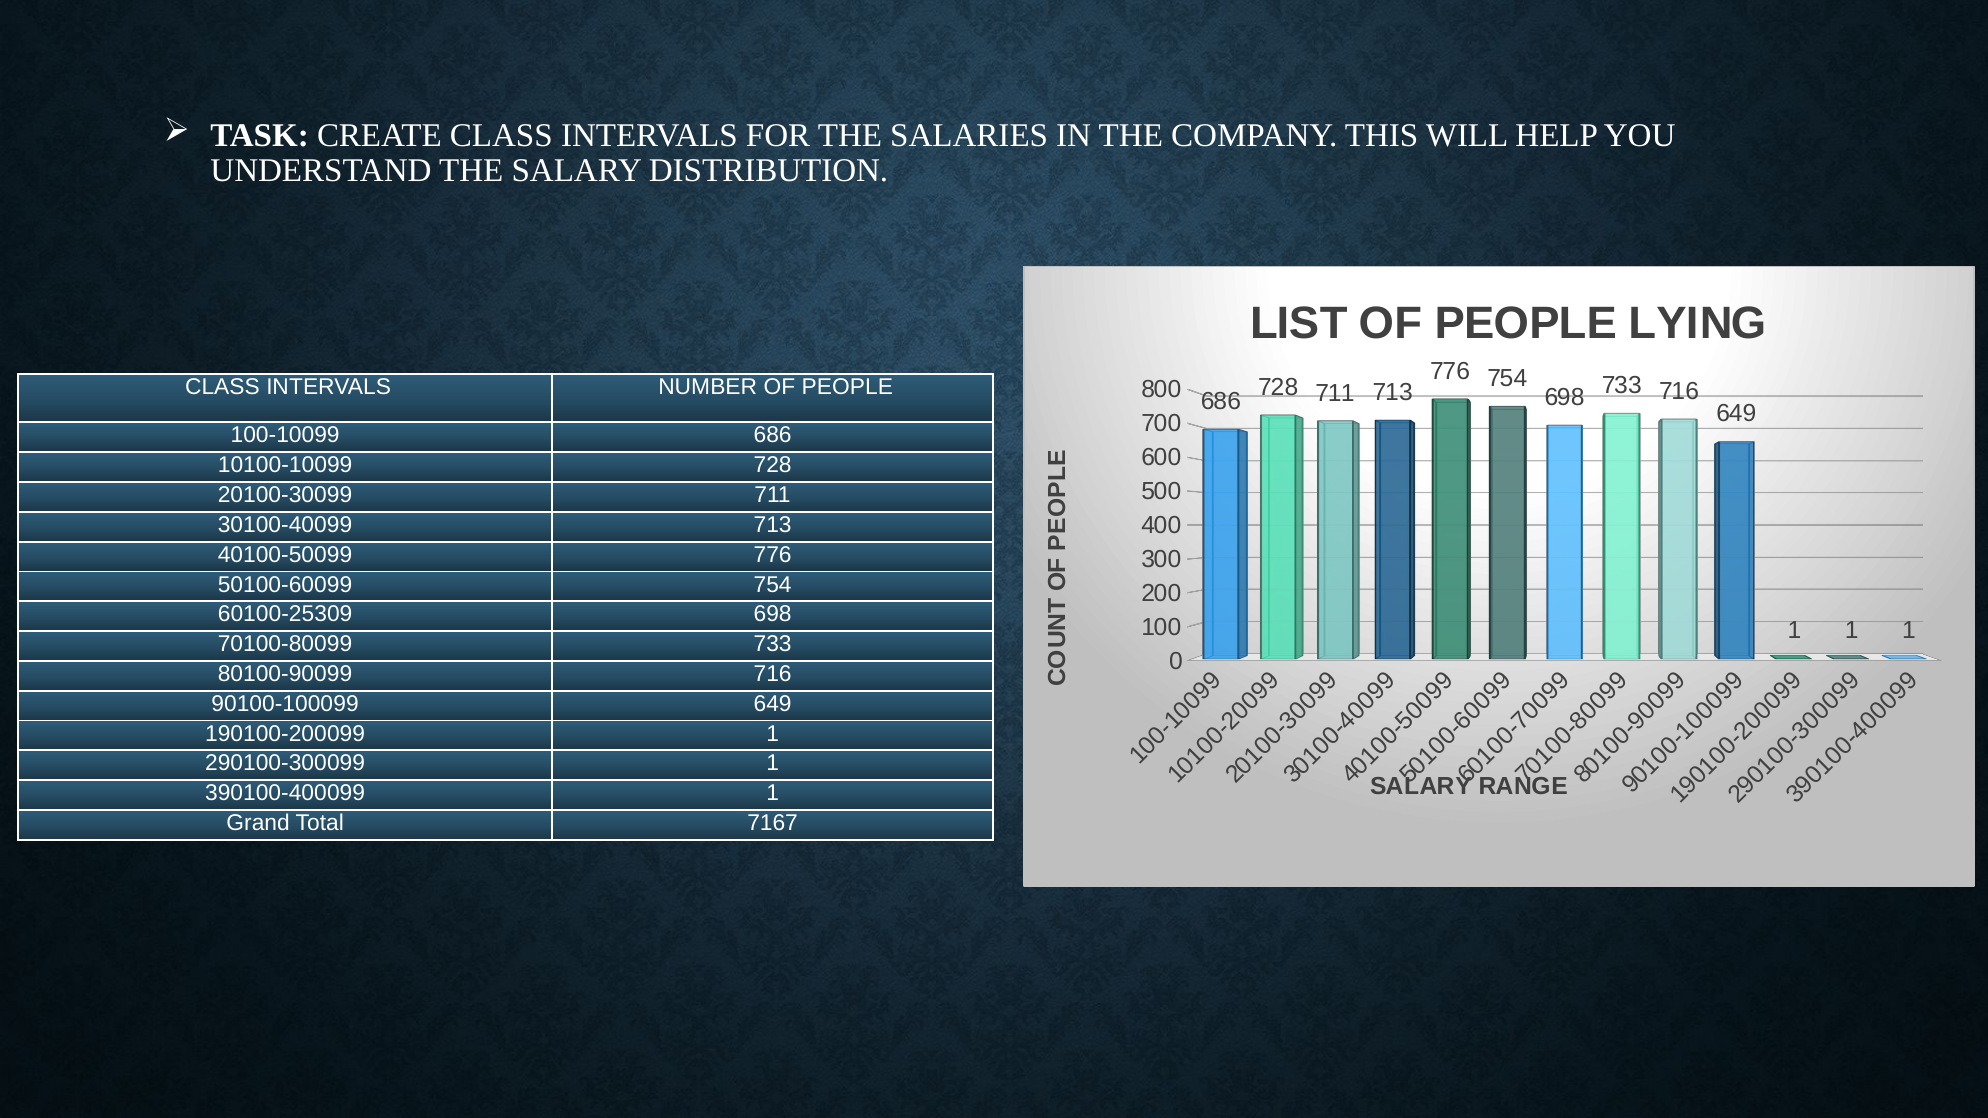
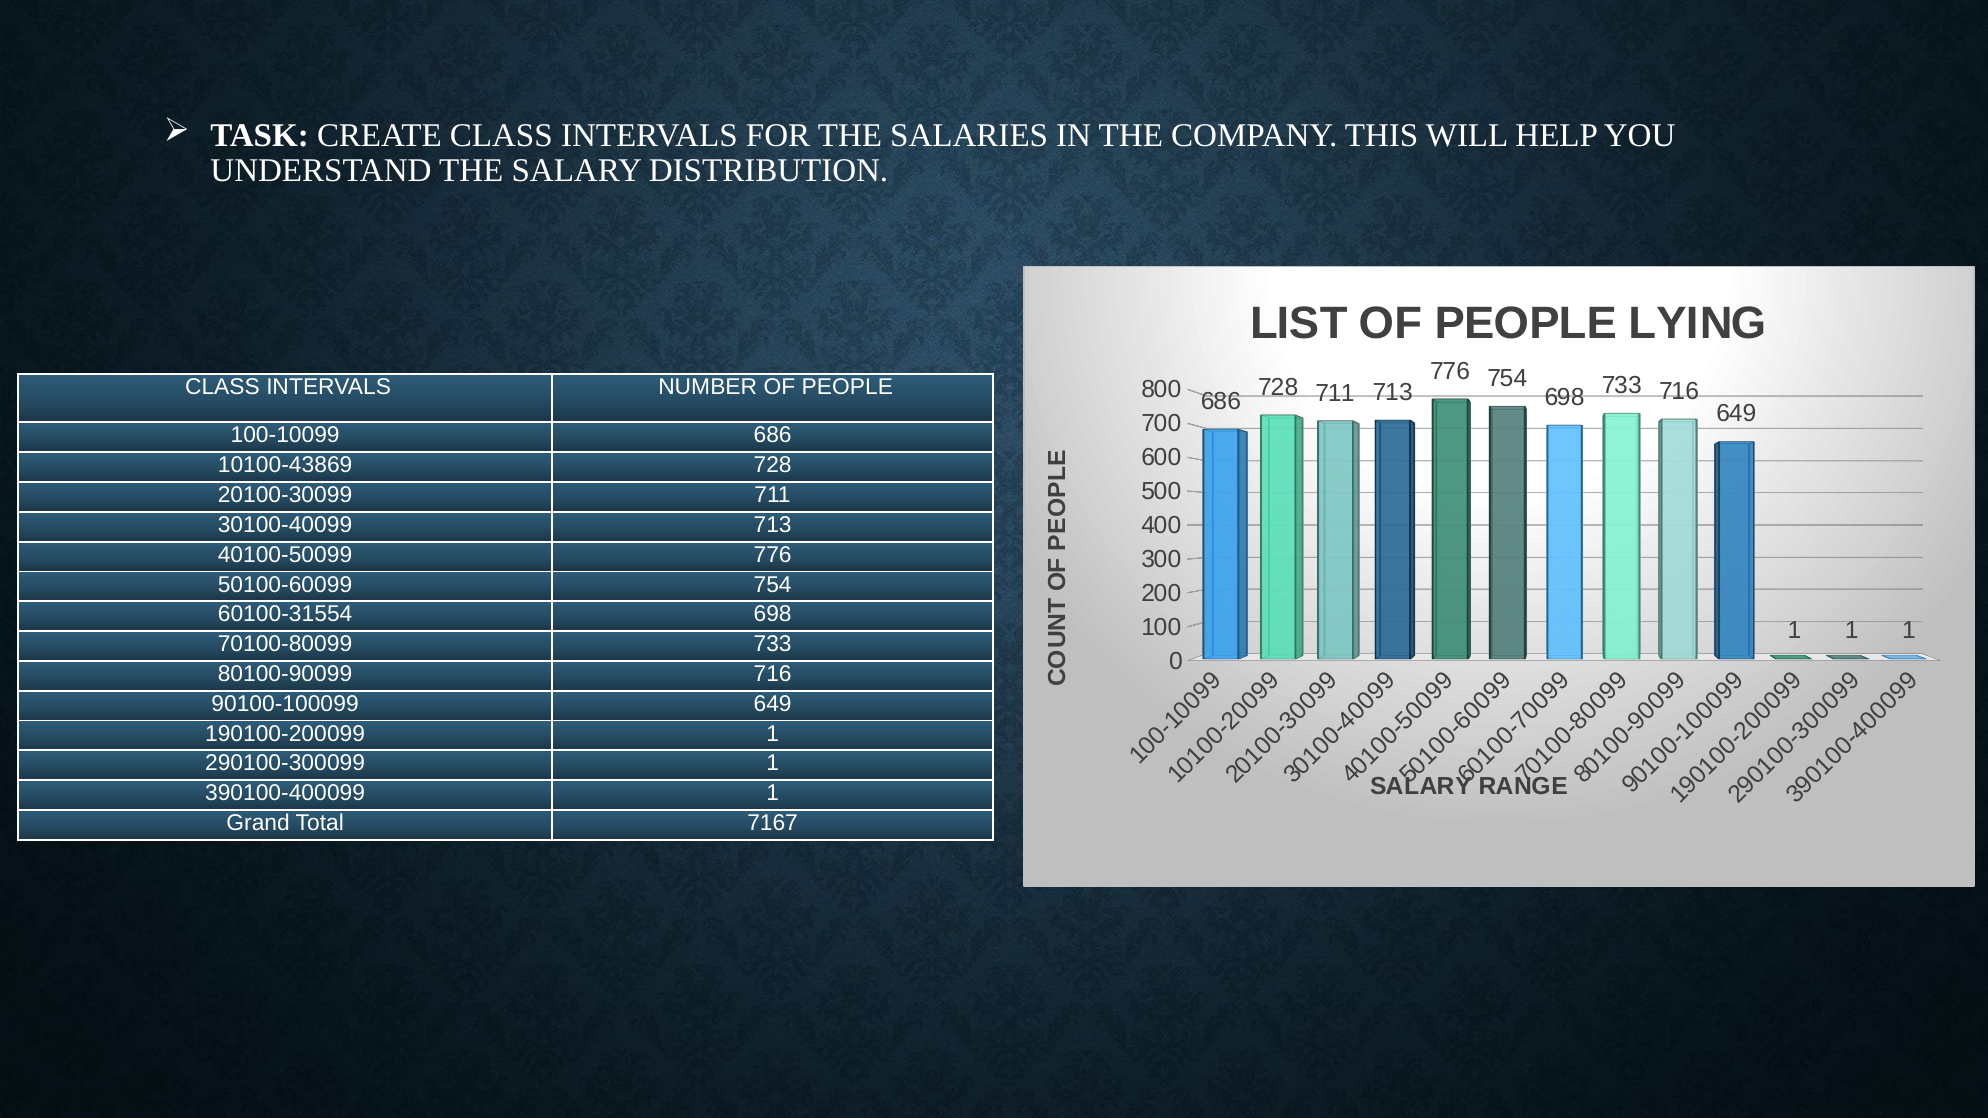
10100-10099: 10100-10099 -> 10100-43869
60100-25309: 60100-25309 -> 60100-31554
